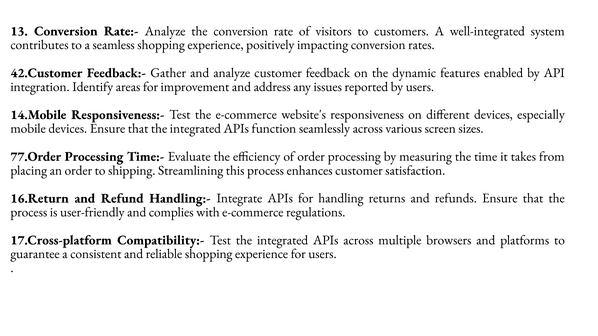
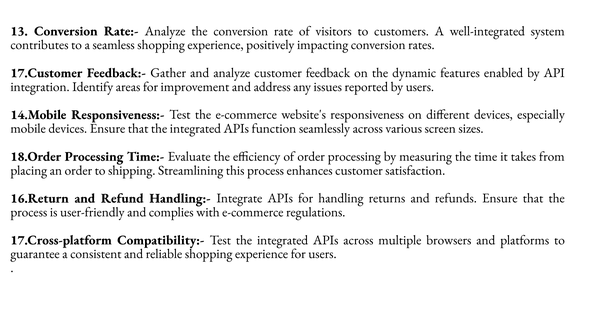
42.Customer: 42.Customer -> 17.Customer
77.Order: 77.Order -> 18.Order
